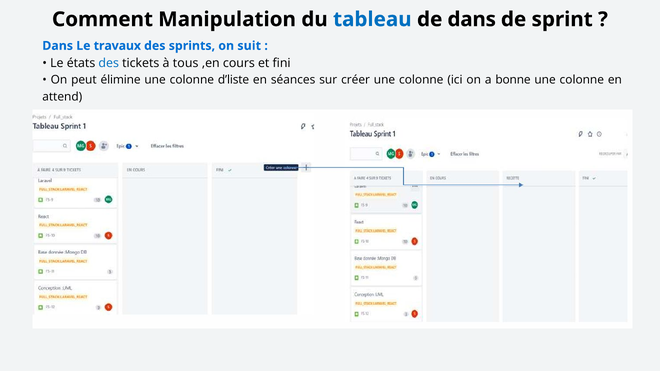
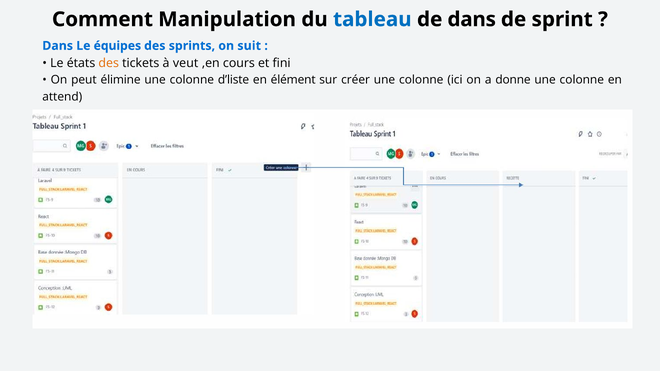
travaux: travaux -> équipes
des at (109, 63) colour: blue -> orange
tous: tous -> veut
séances: séances -> élément
bonne: bonne -> donne
